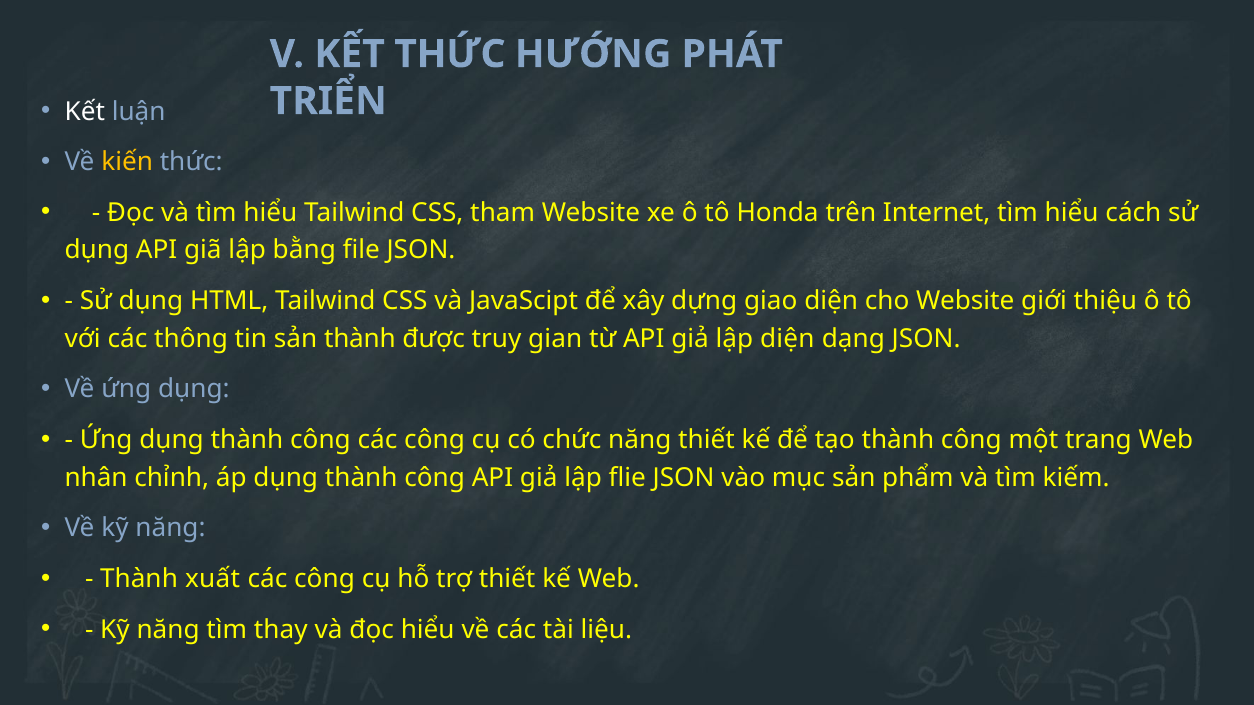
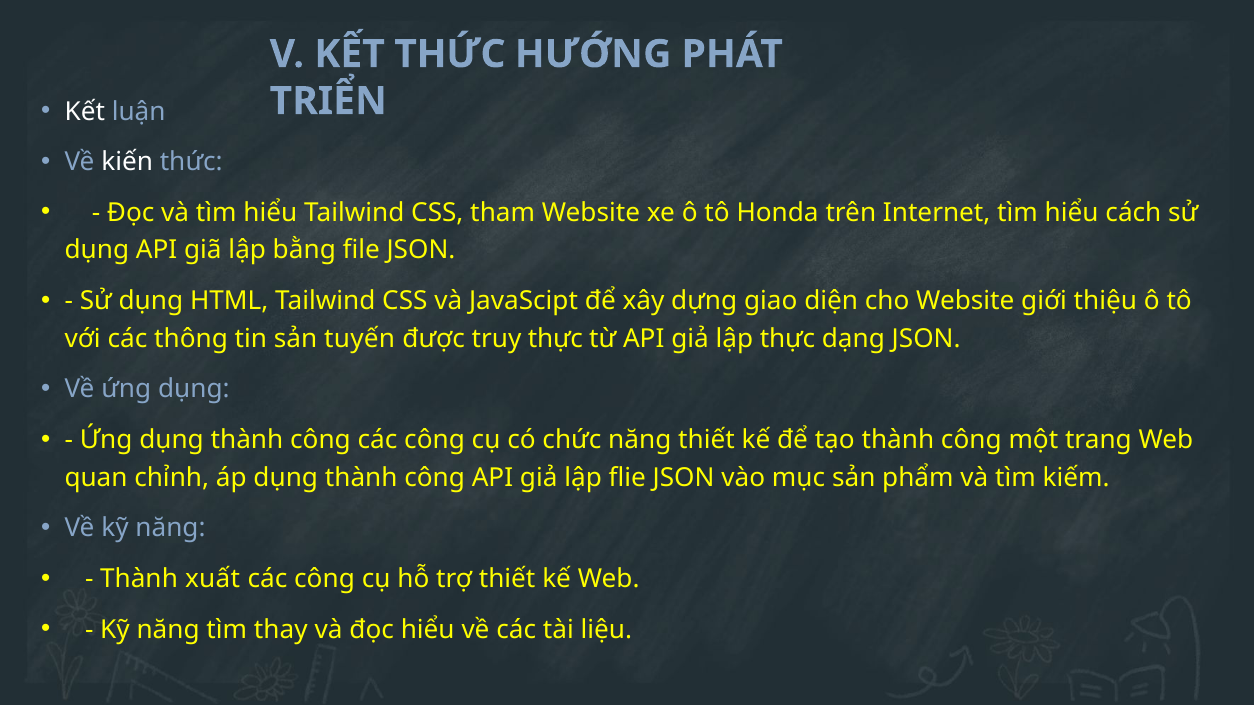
kiến colour: yellow -> white
sản thành: thành -> tuyến
truy gian: gian -> thực
lập diện: diện -> thực
nhân: nhân -> quan
